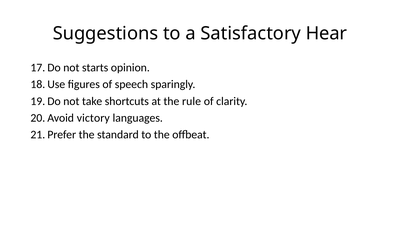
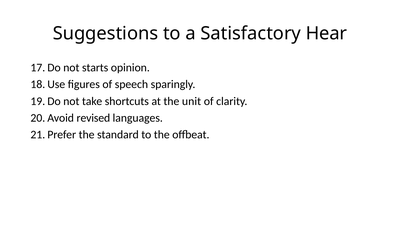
rule: rule -> unit
victory: victory -> revised
